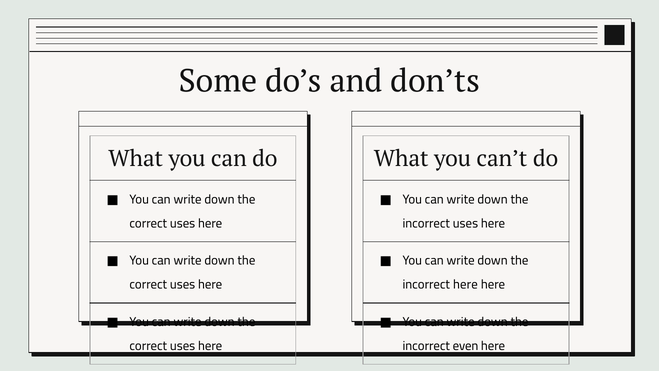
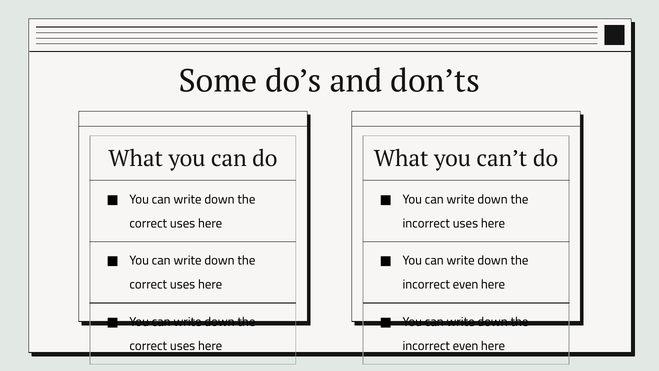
here at (465, 285): here -> even
